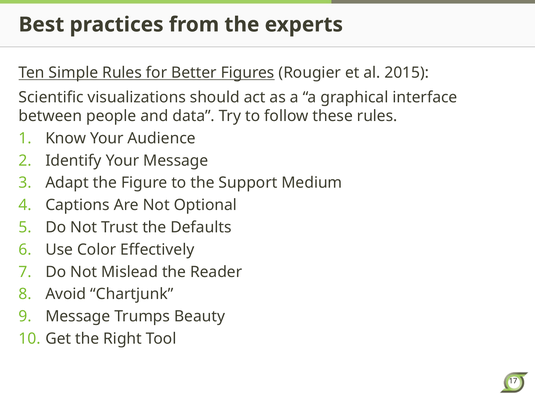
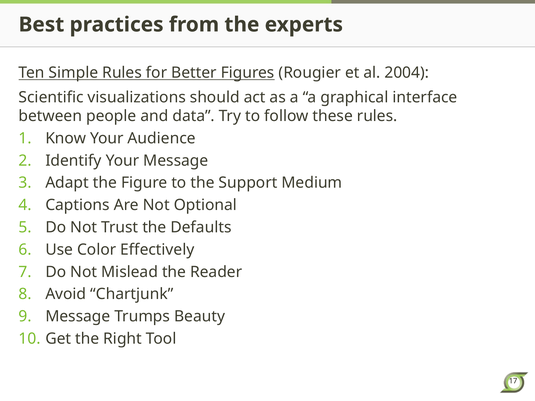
2015: 2015 -> 2004
